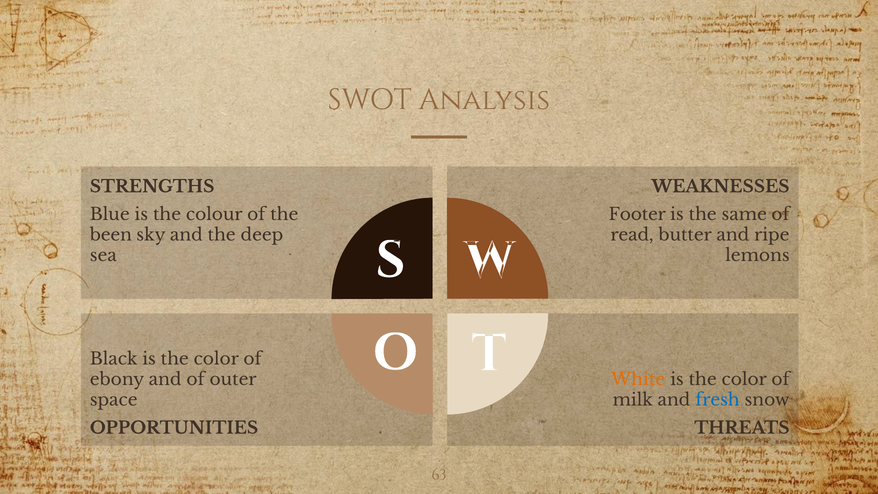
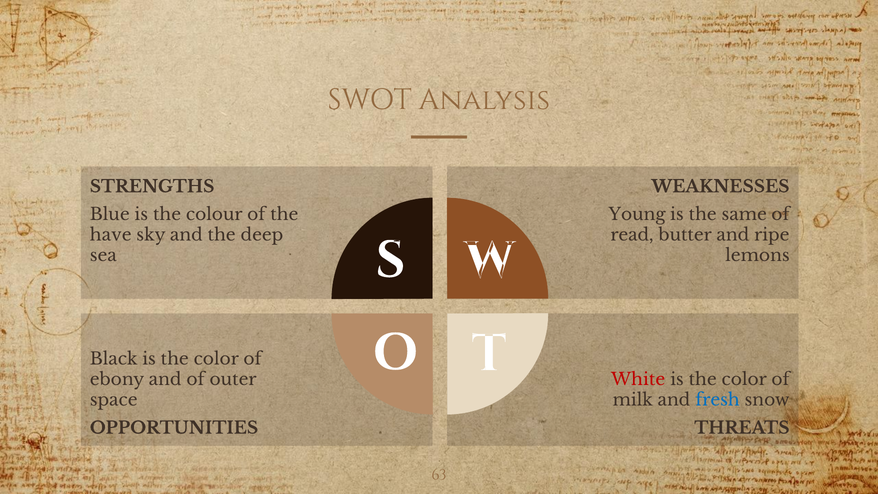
Footer: Footer -> Young
been: been -> have
White colour: orange -> red
